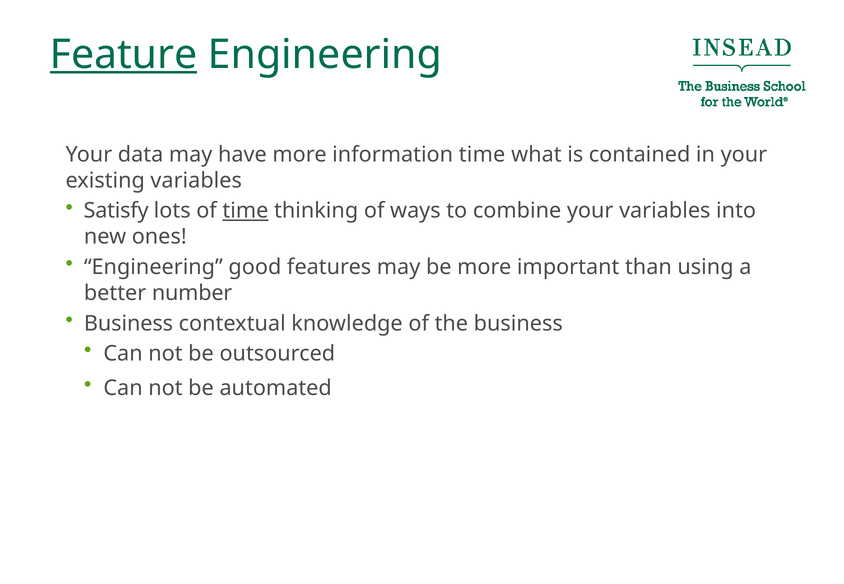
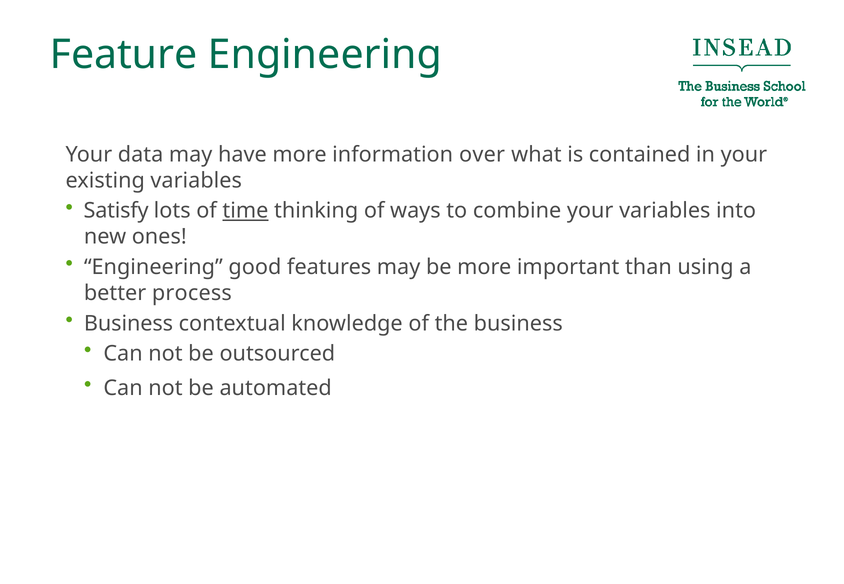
Feature underline: present -> none
information time: time -> over
number: number -> process
